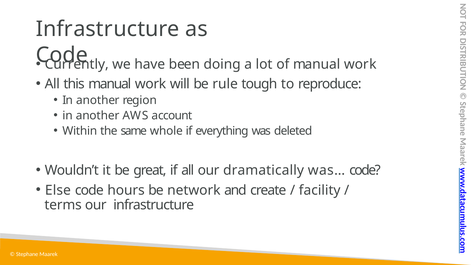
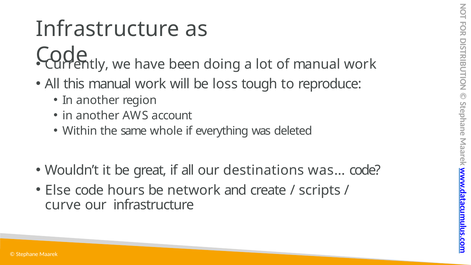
rule: rule -> loss
dramatically: dramatically -> destinations
facility: facility -> scripts
terms: terms -> curve
